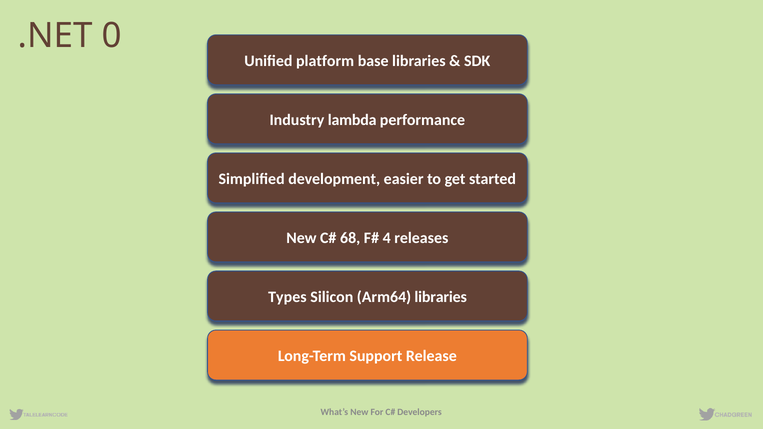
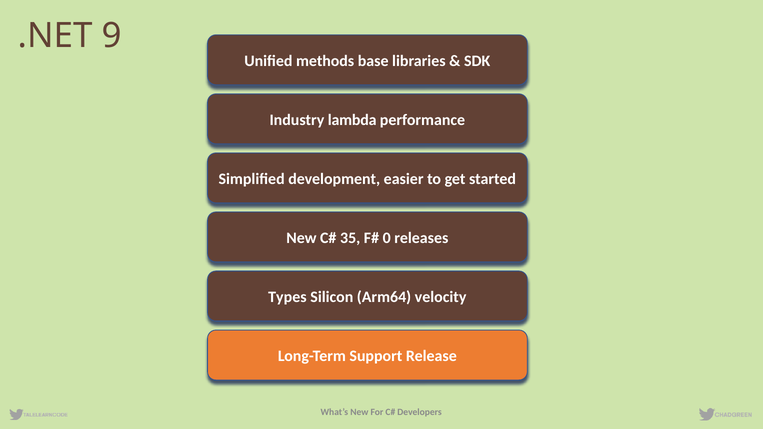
0: 0 -> 9
platform: platform -> methods
68: 68 -> 35
4: 4 -> 0
Arm64 libraries: libraries -> velocity
